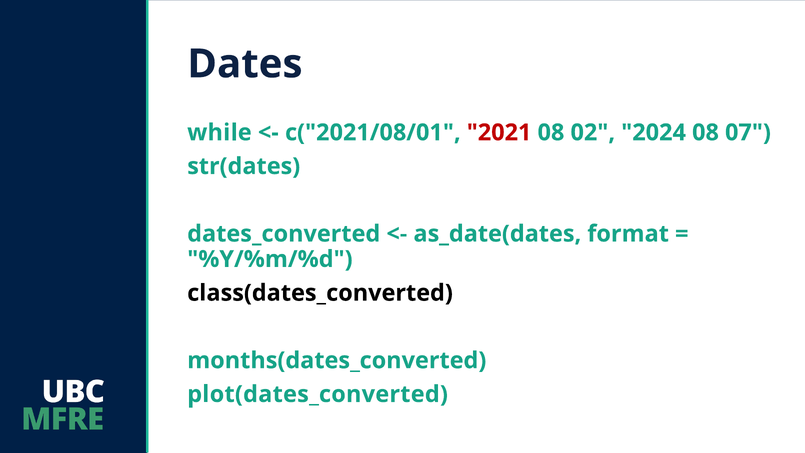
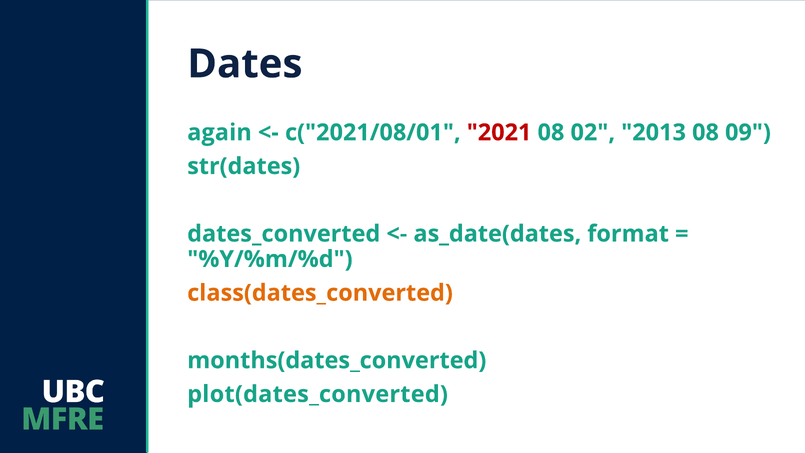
while: while -> again
2024: 2024 -> 2013
07: 07 -> 09
class(dates_converted colour: black -> orange
